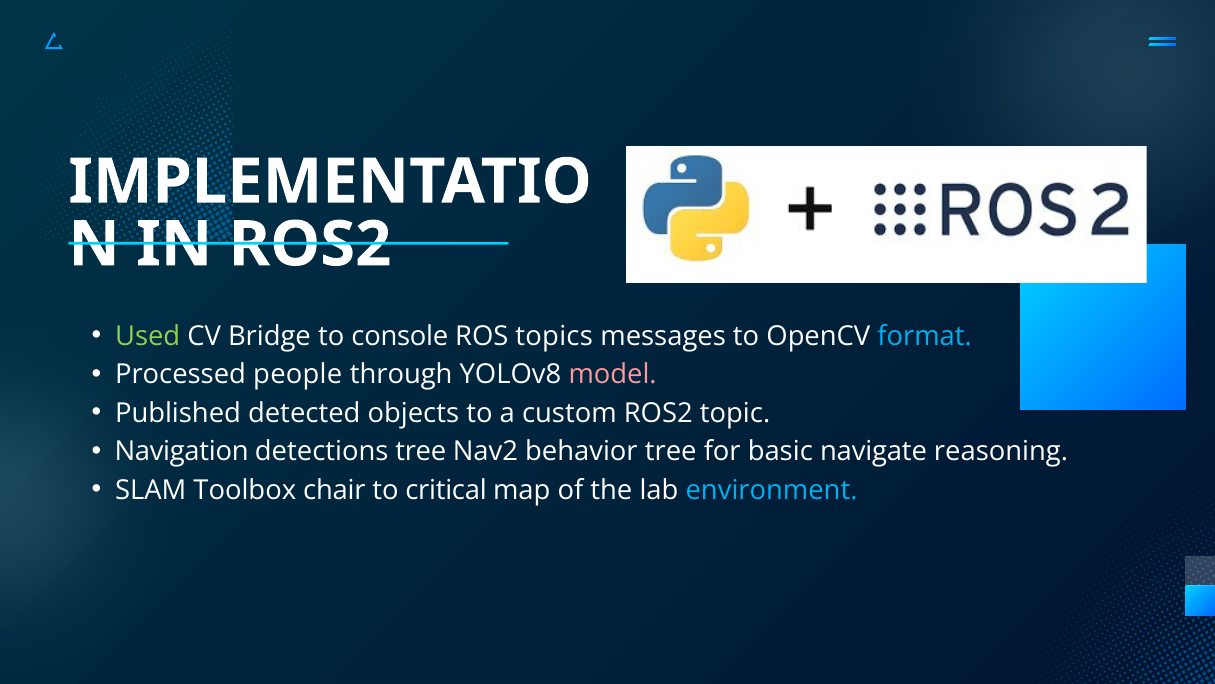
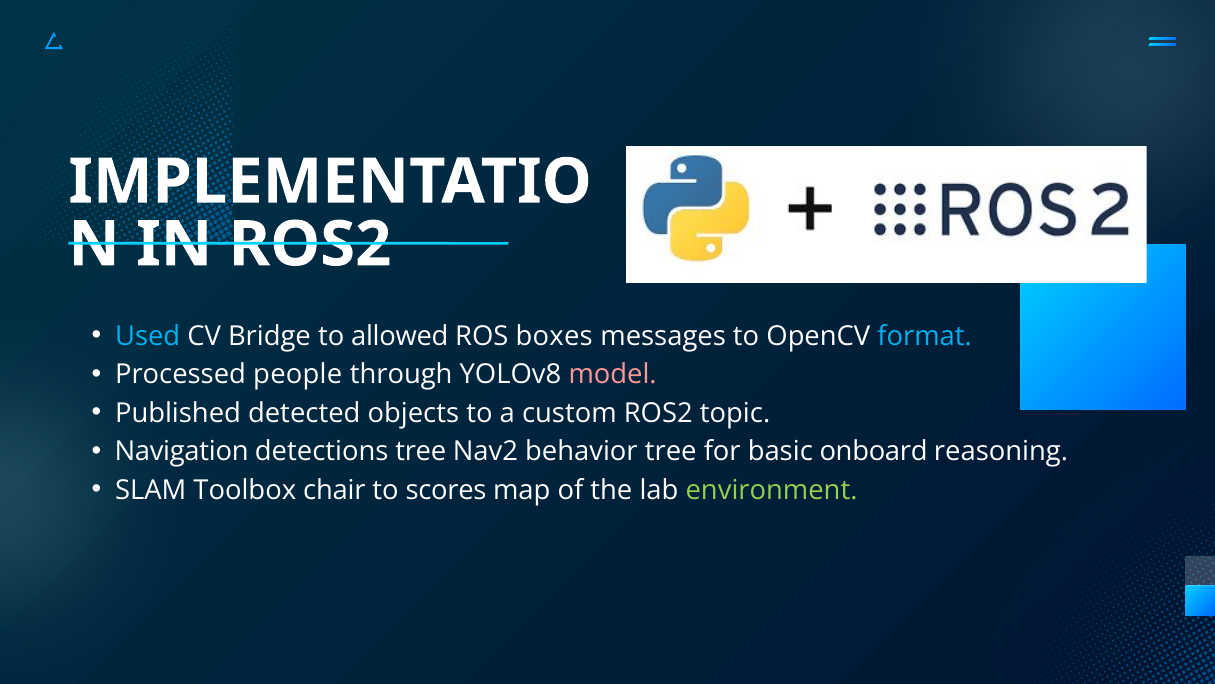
Used colour: light green -> light blue
console: console -> allowed
topics: topics -> boxes
navigate: navigate -> onboard
critical: critical -> scores
environment colour: light blue -> light green
